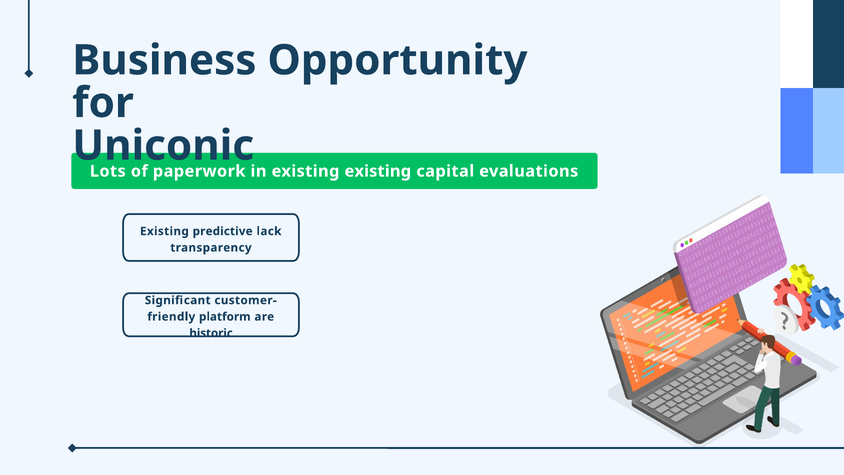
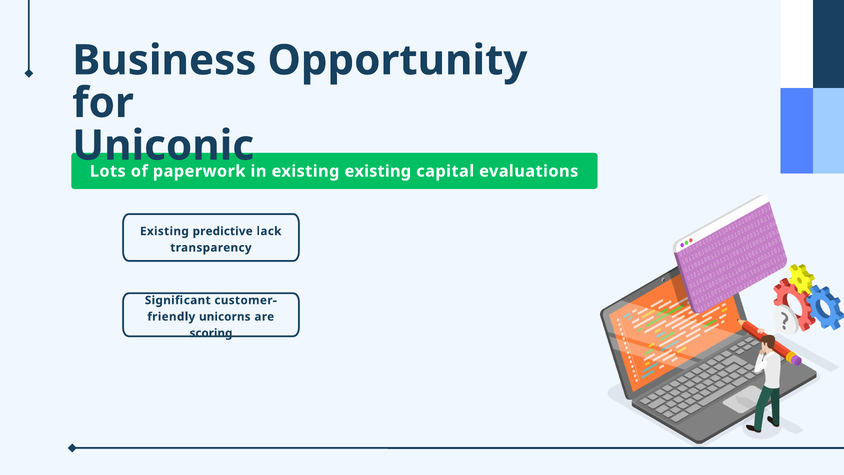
platform: platform -> unicorns
historic: historic -> scoring
